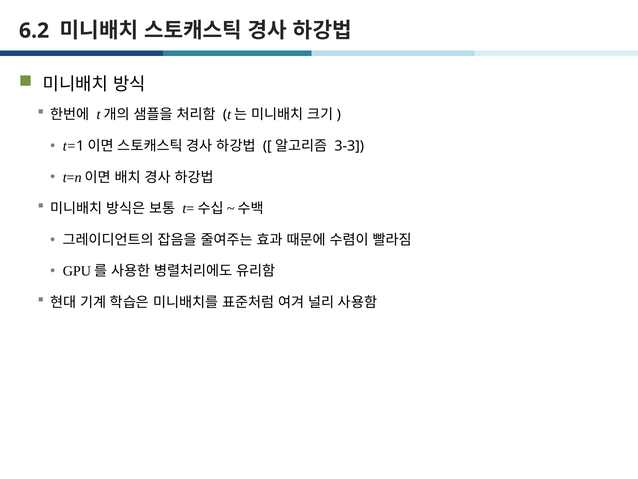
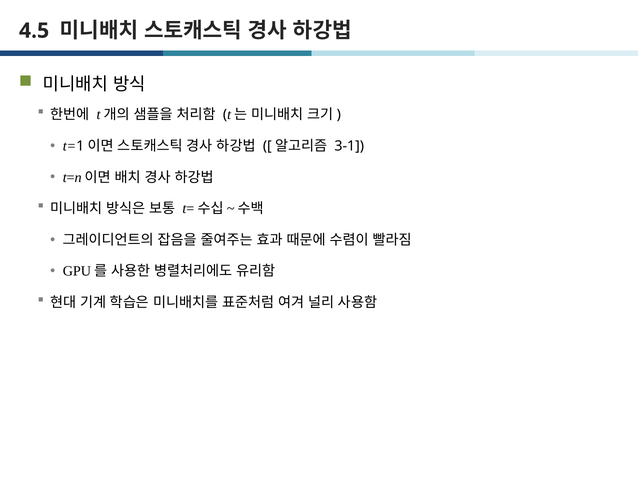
6.2: 6.2 -> 4.5
3-3: 3-3 -> 3-1
